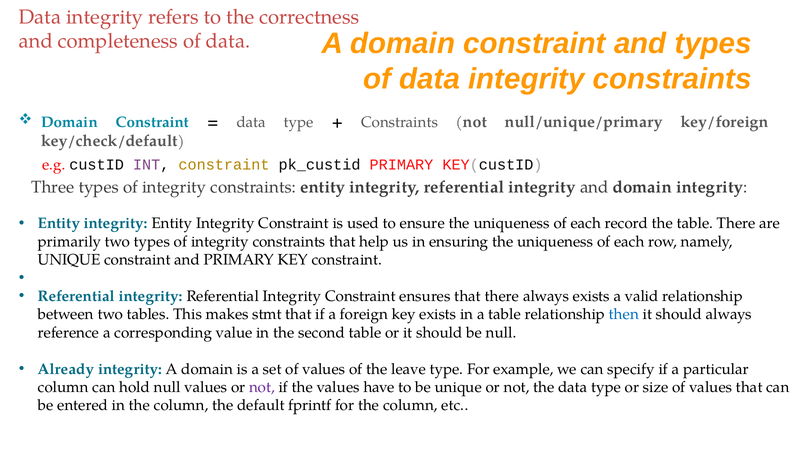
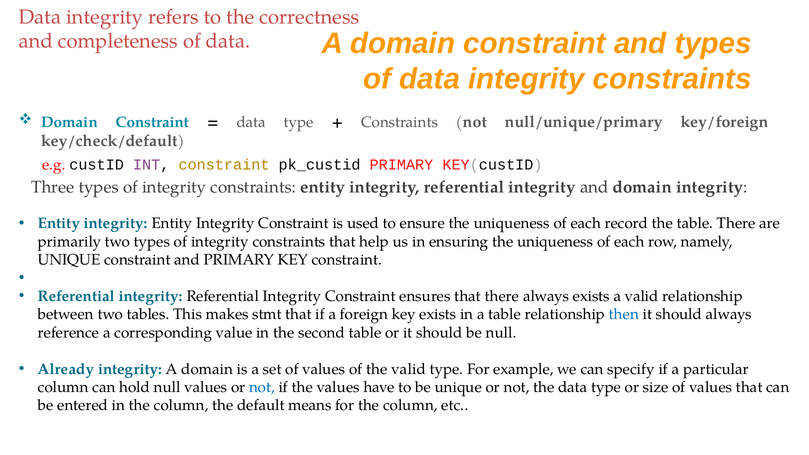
the leave: leave -> valid
not at (262, 387) colour: purple -> blue
fprintf: fprintf -> means
